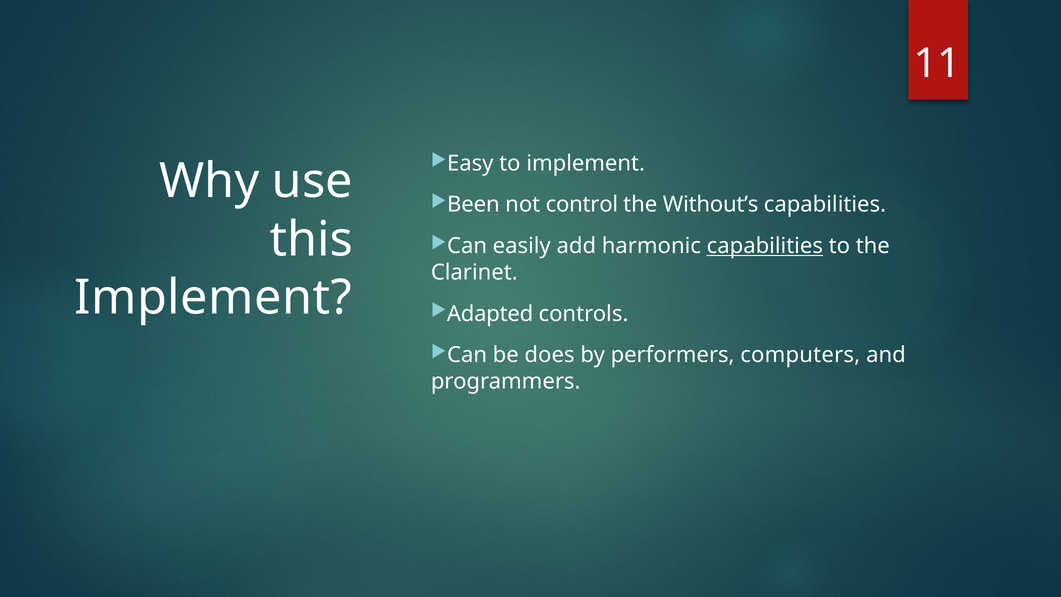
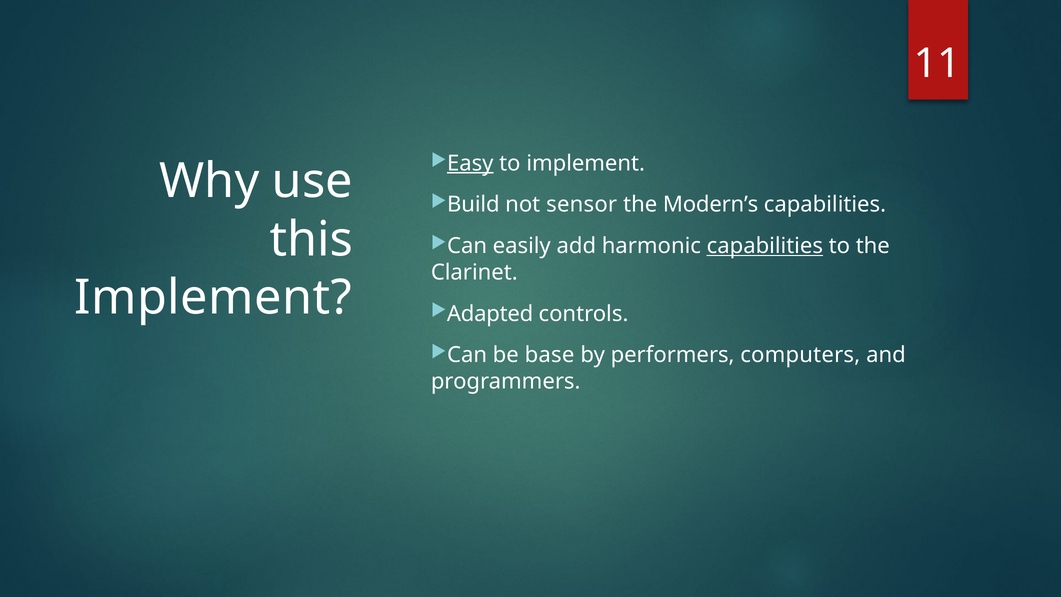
Easy underline: none -> present
Been: Been -> Build
control: control -> sensor
Without’s: Without’s -> Modern’s
does: does -> base
